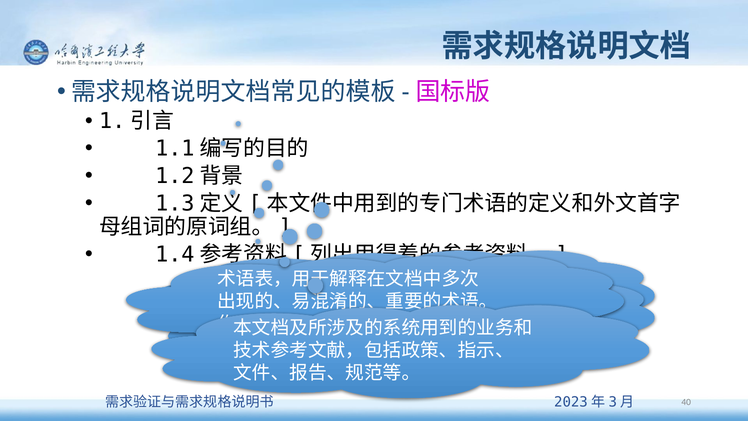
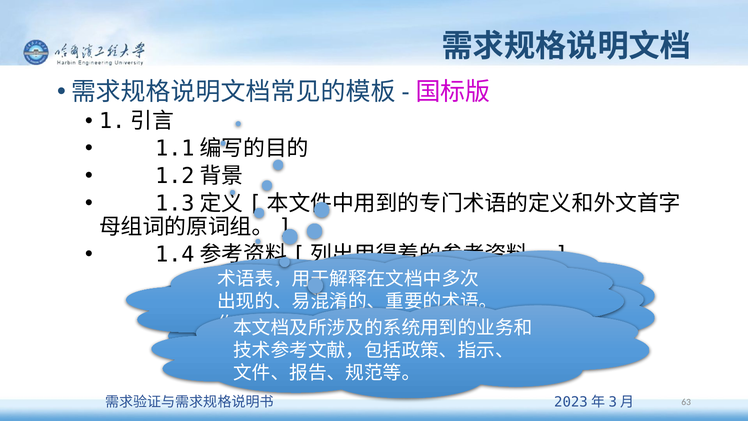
40: 40 -> 63
